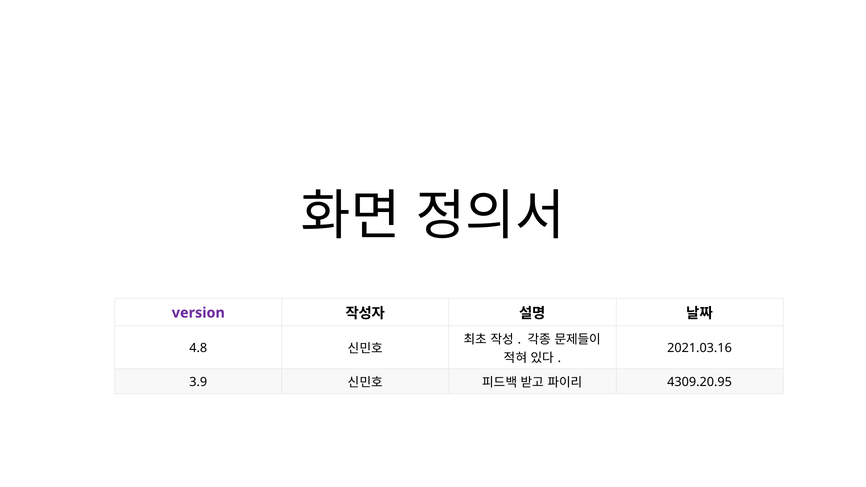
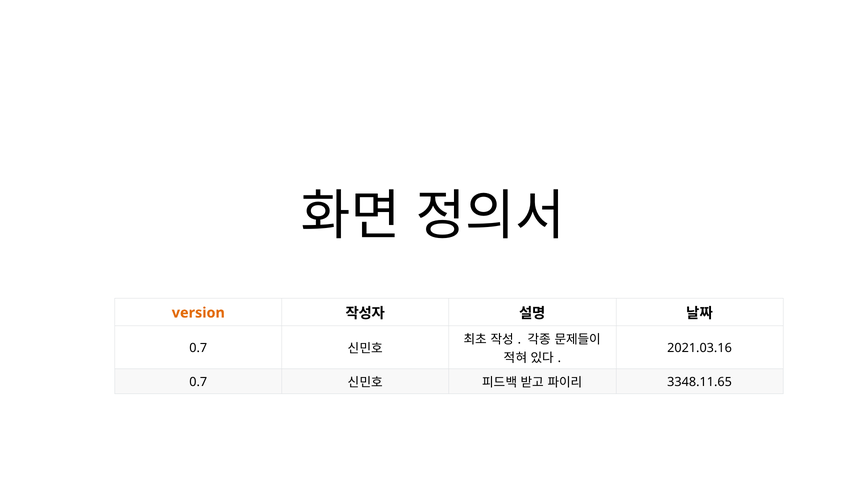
version colour: purple -> orange
4.8 at (198, 348): 4.8 -> 0.7
3.9 at (198, 382): 3.9 -> 0.7
4309.20.95: 4309.20.95 -> 3348.11.65
